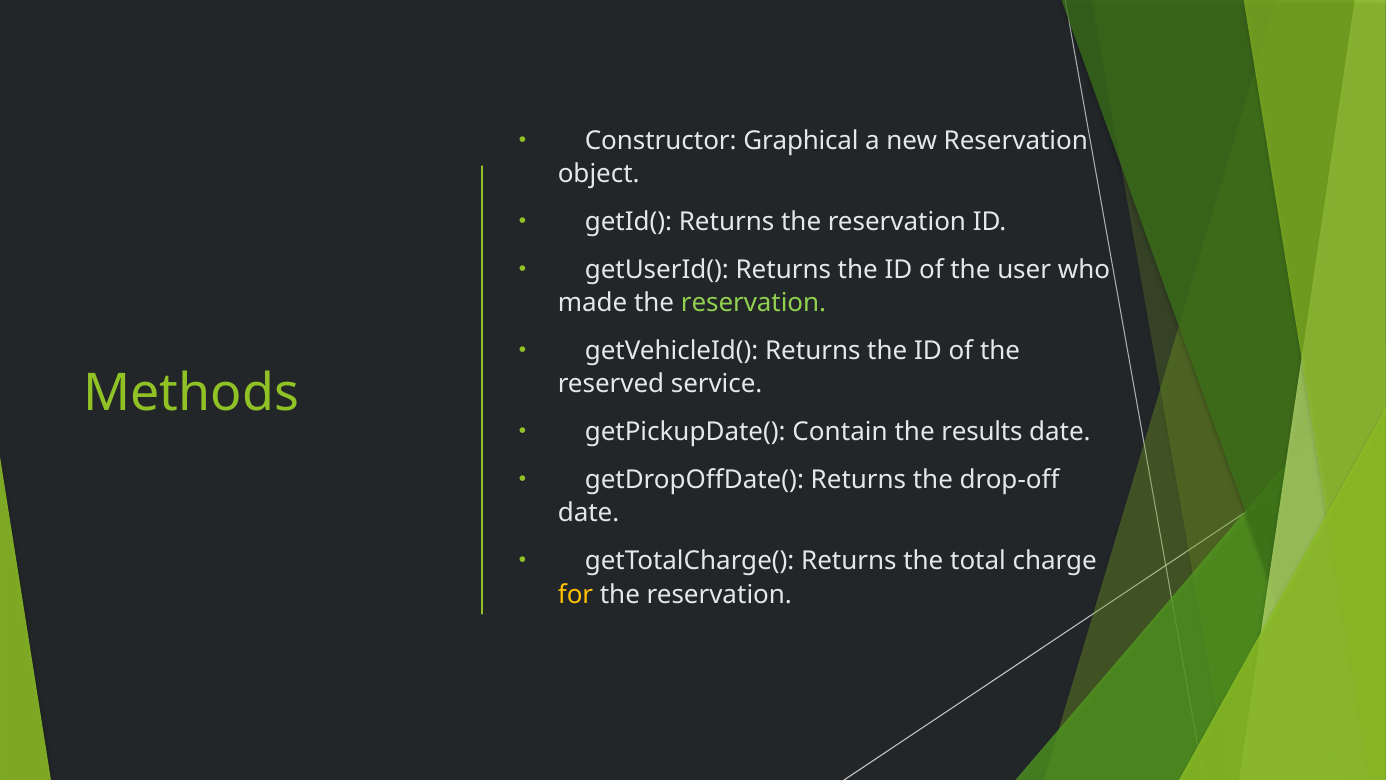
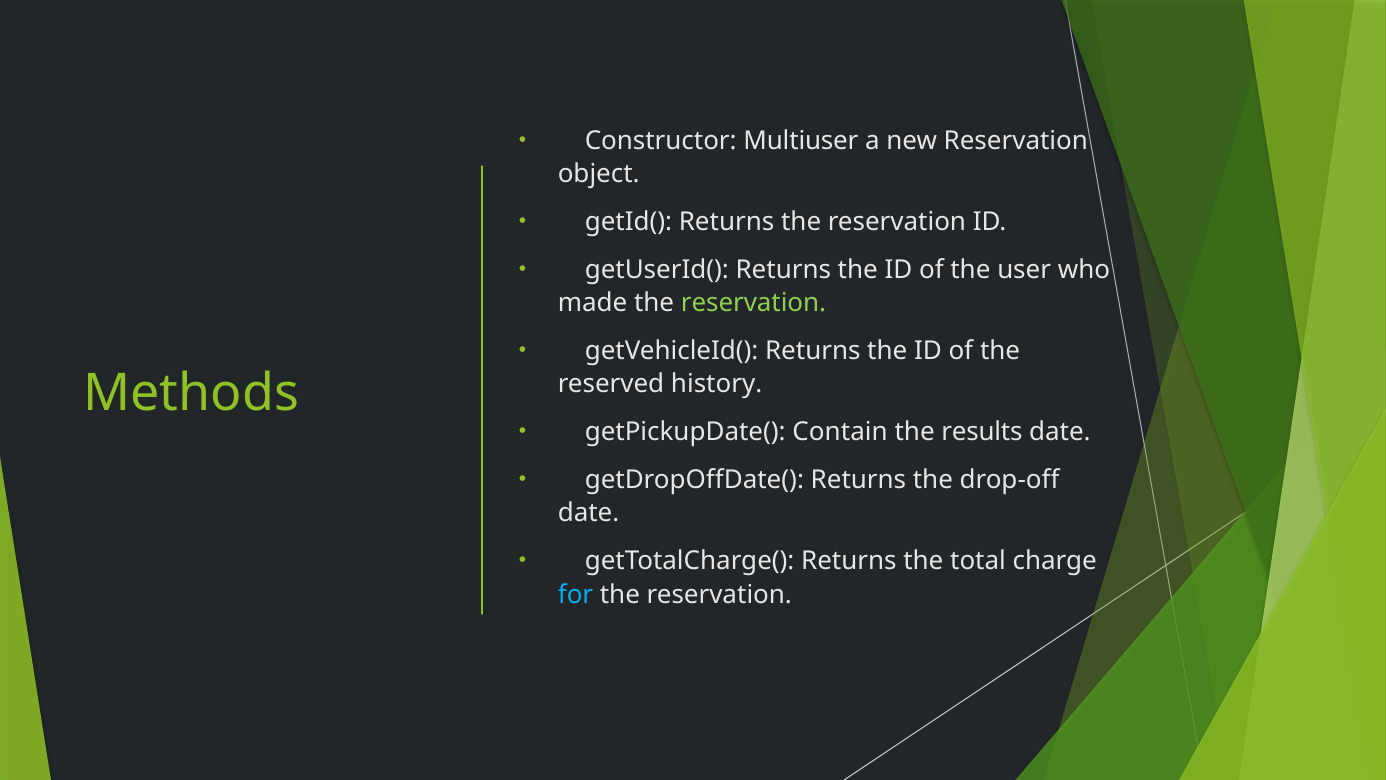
Graphical: Graphical -> Multiuser
service: service -> history
for colour: yellow -> light blue
